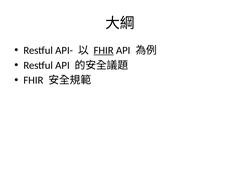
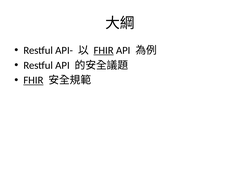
FHIR at (33, 80) underline: none -> present
